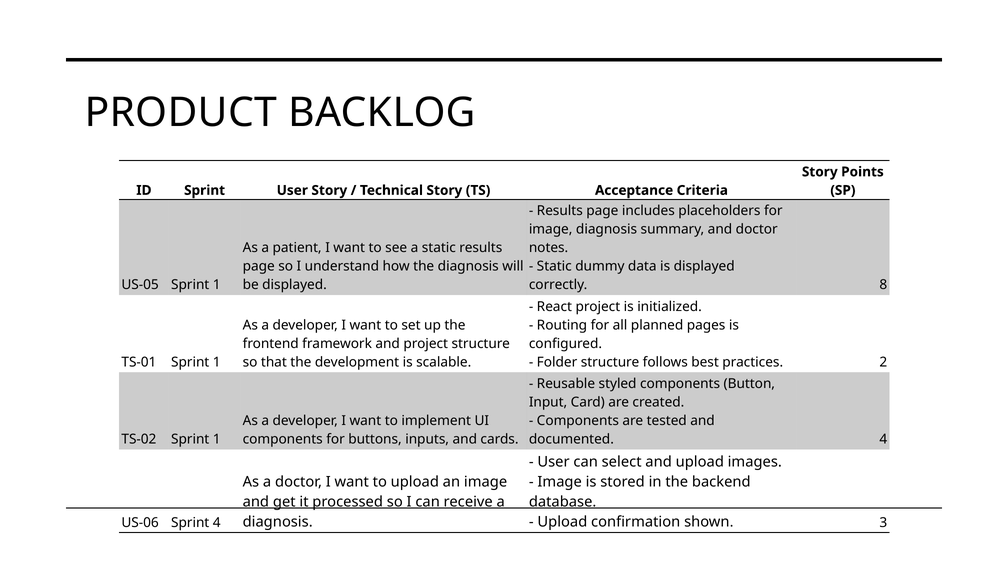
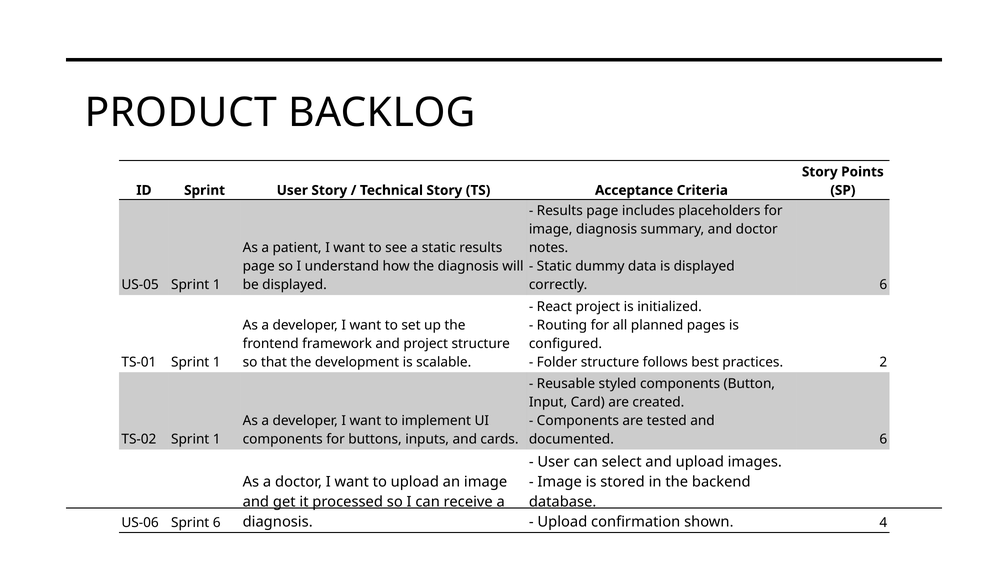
correctly 8: 8 -> 6
documented 4: 4 -> 6
3: 3 -> 4
Sprint 4: 4 -> 6
